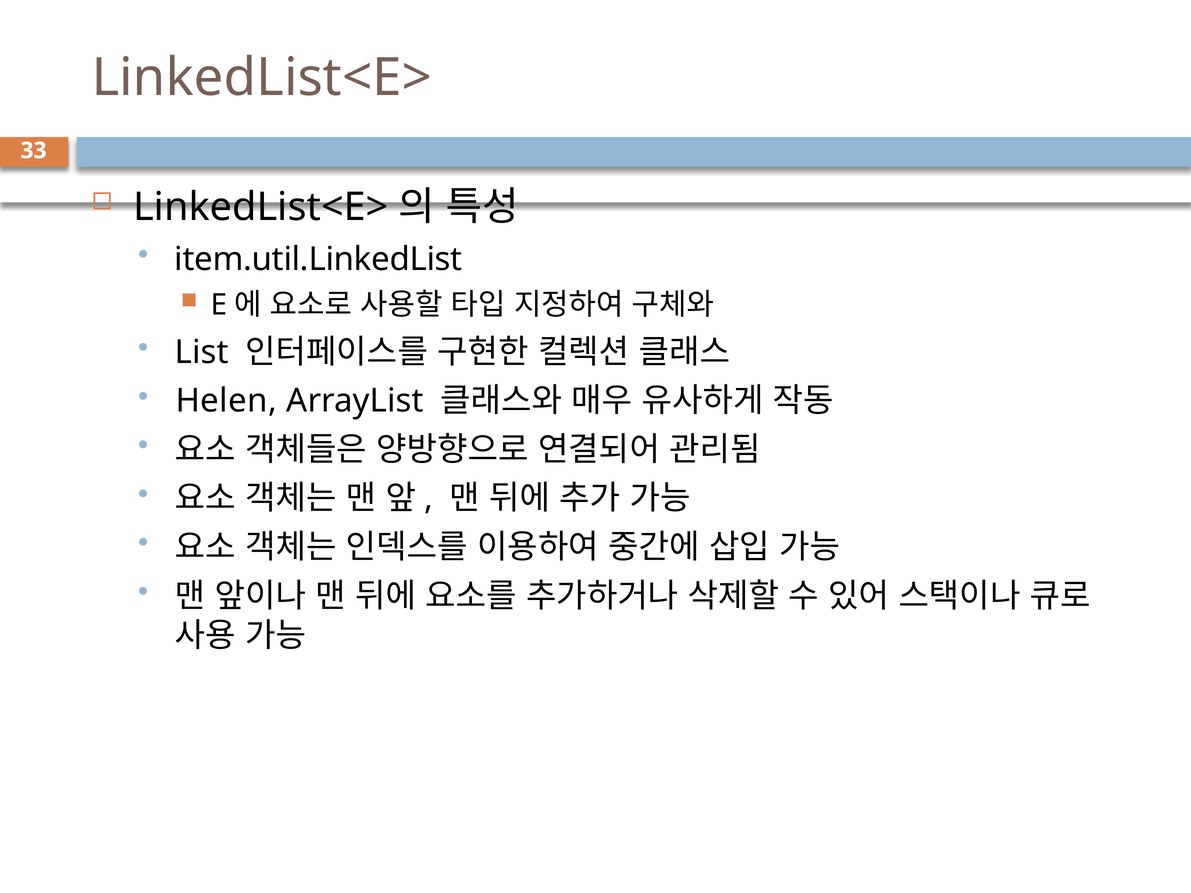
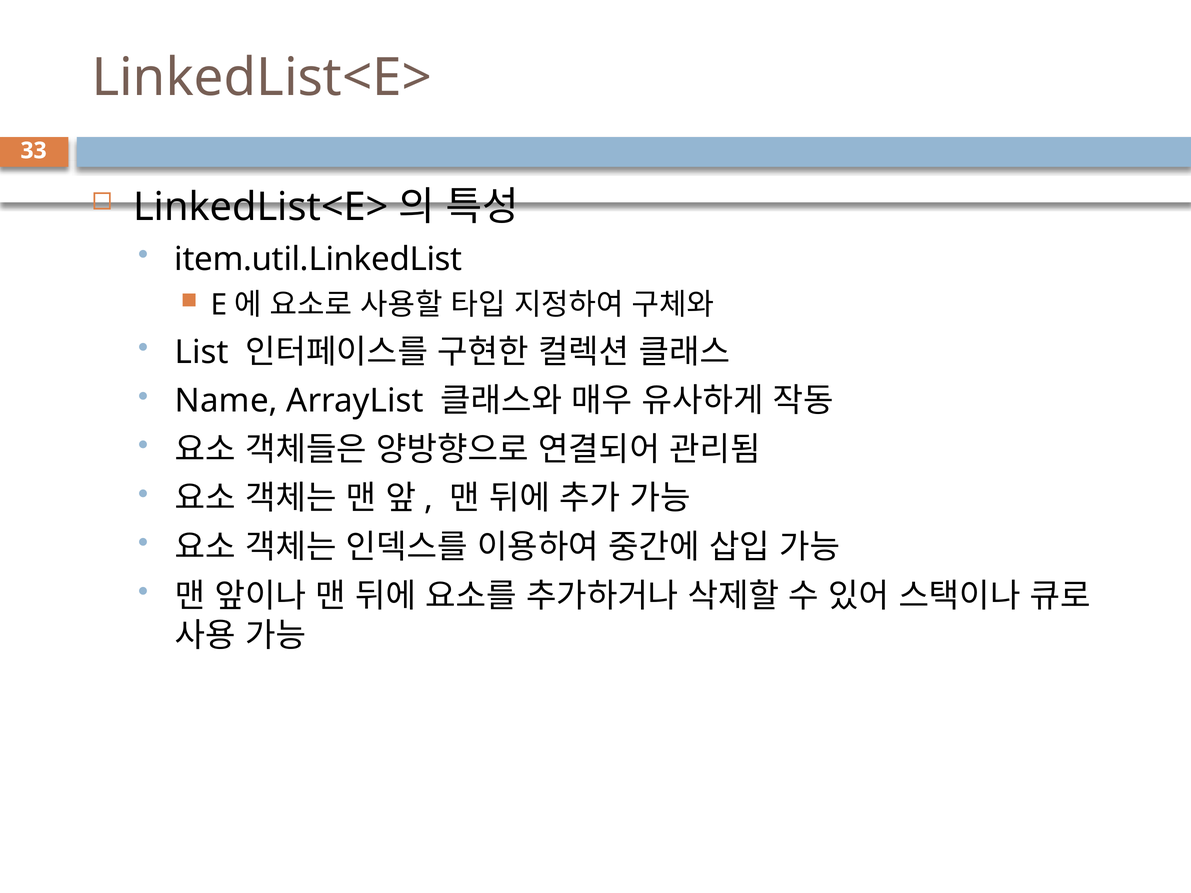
Helen: Helen -> Name
